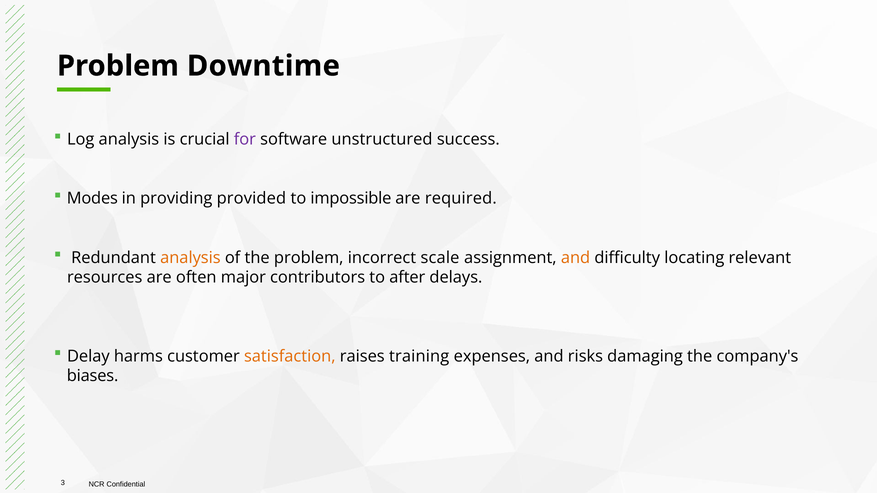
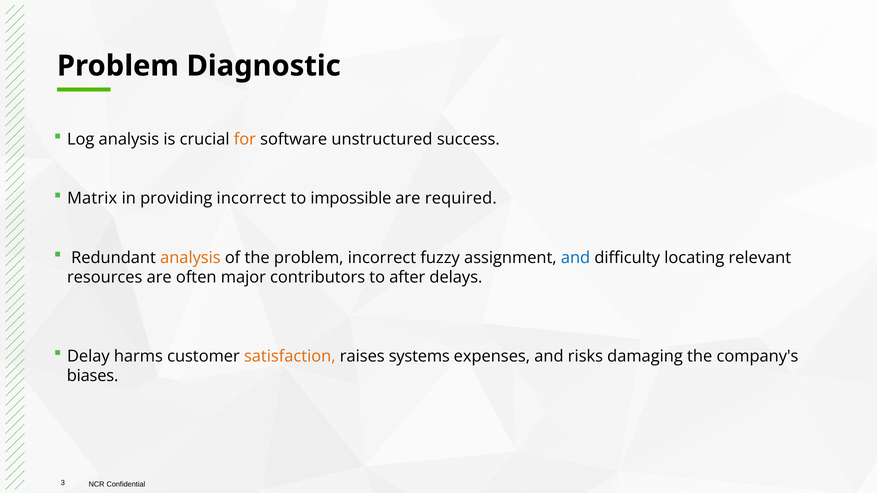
Downtime: Downtime -> Diagnostic
for colour: purple -> orange
Modes: Modes -> Matrix
providing provided: provided -> incorrect
scale: scale -> fuzzy
and at (576, 258) colour: orange -> blue
training: training -> systems
